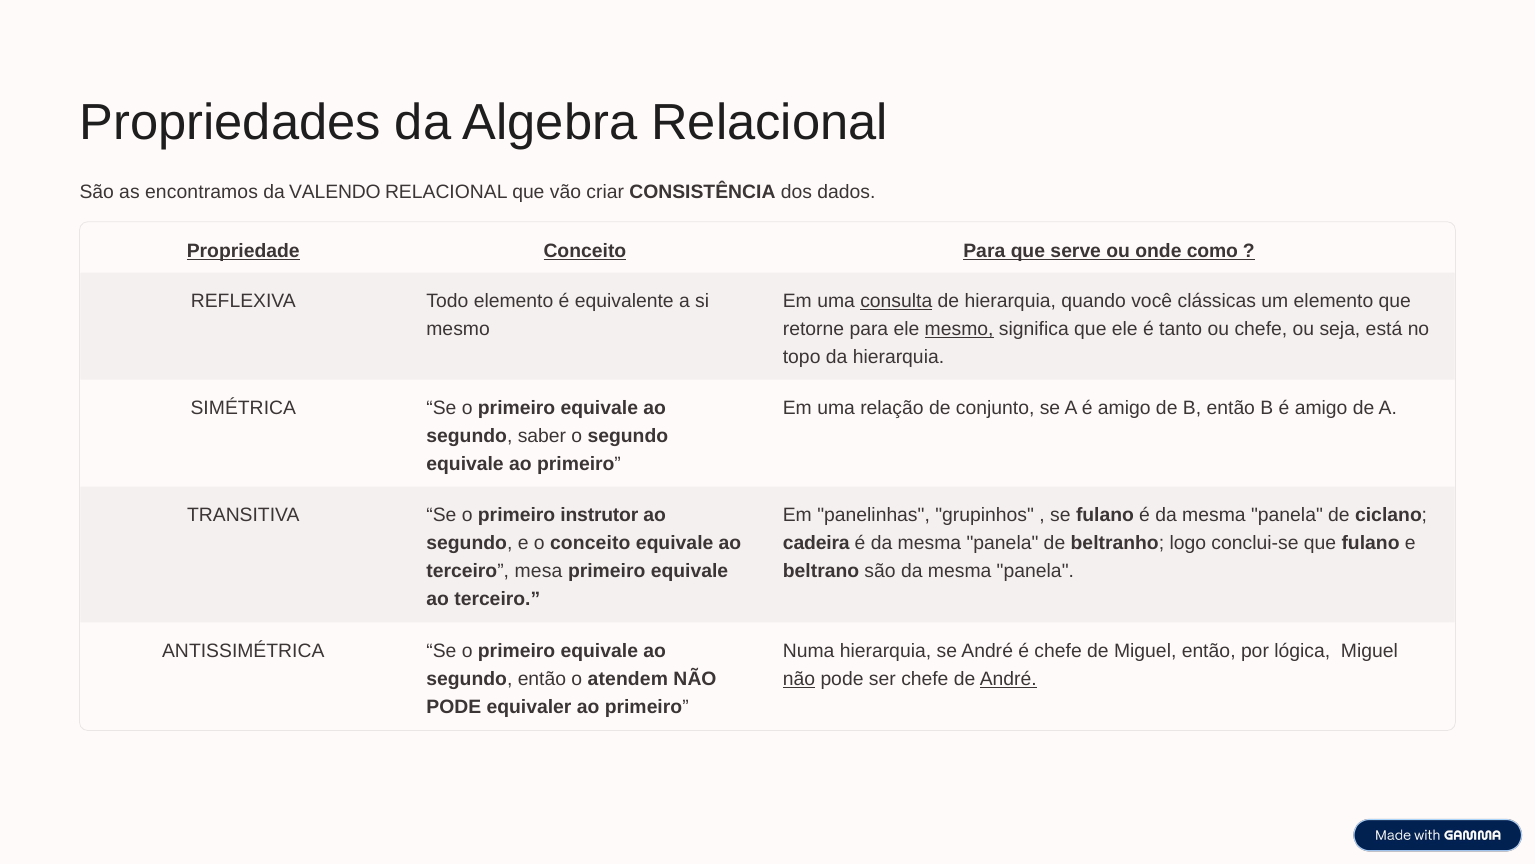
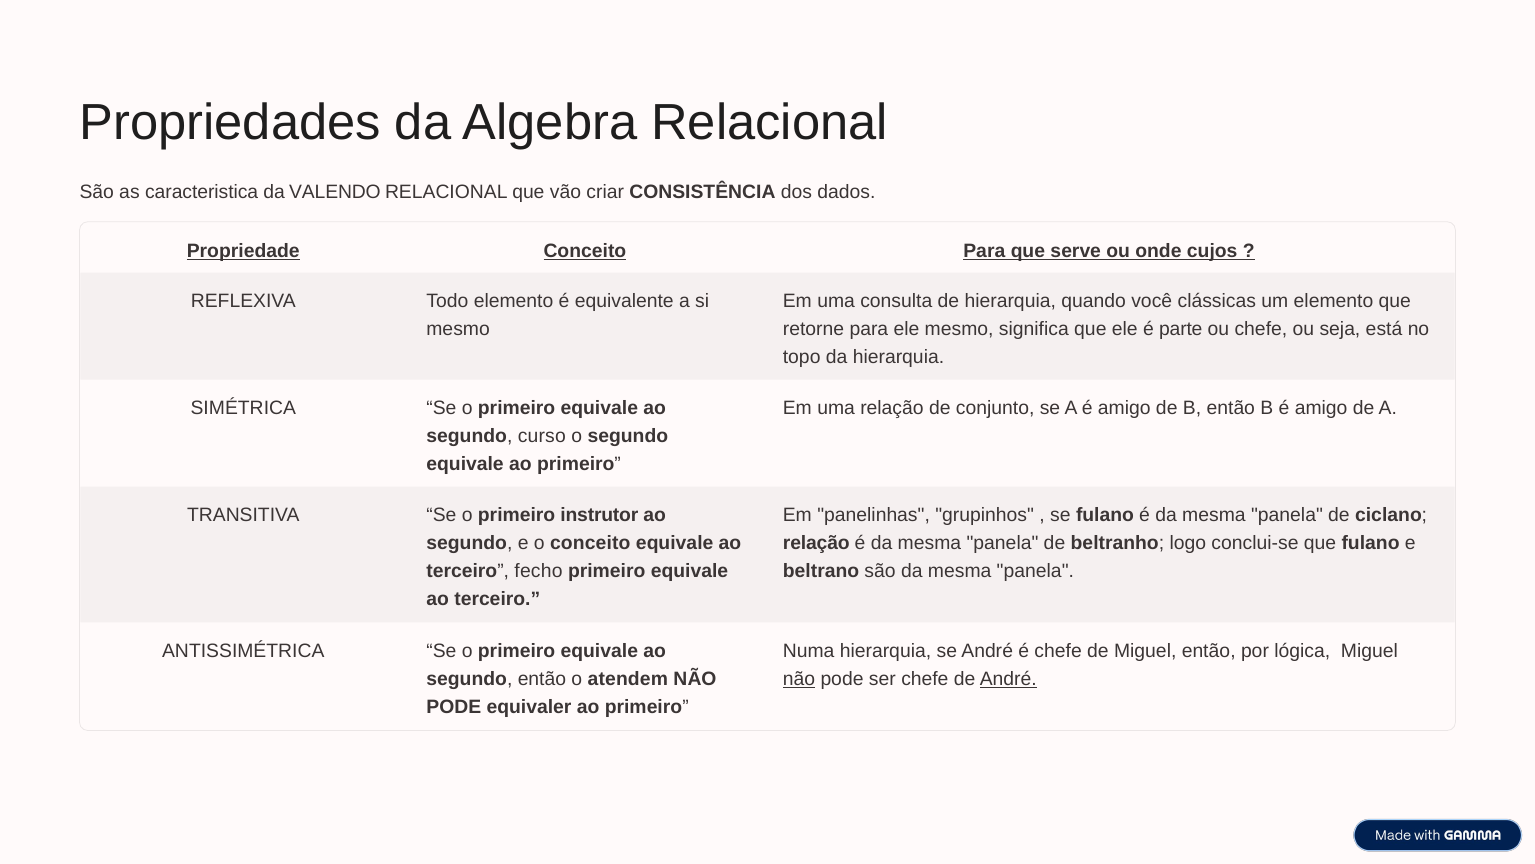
encontramos: encontramos -> caracteristica
como: como -> cujos
consulta underline: present -> none
mesmo at (959, 329) underline: present -> none
tanto: tanto -> parte
saber: saber -> curso
cadeira at (816, 543): cadeira -> relação
mesa: mesa -> fecho
